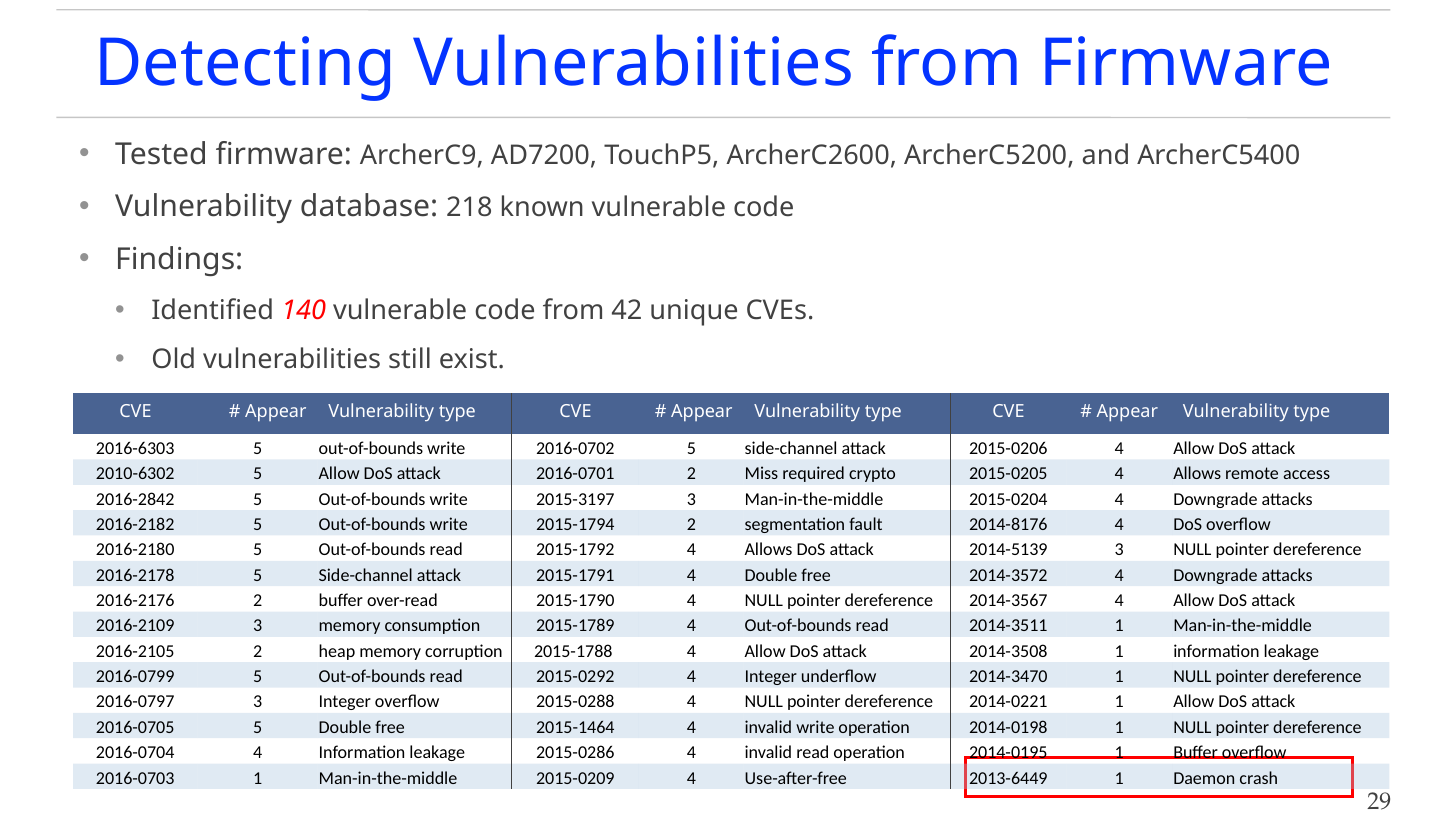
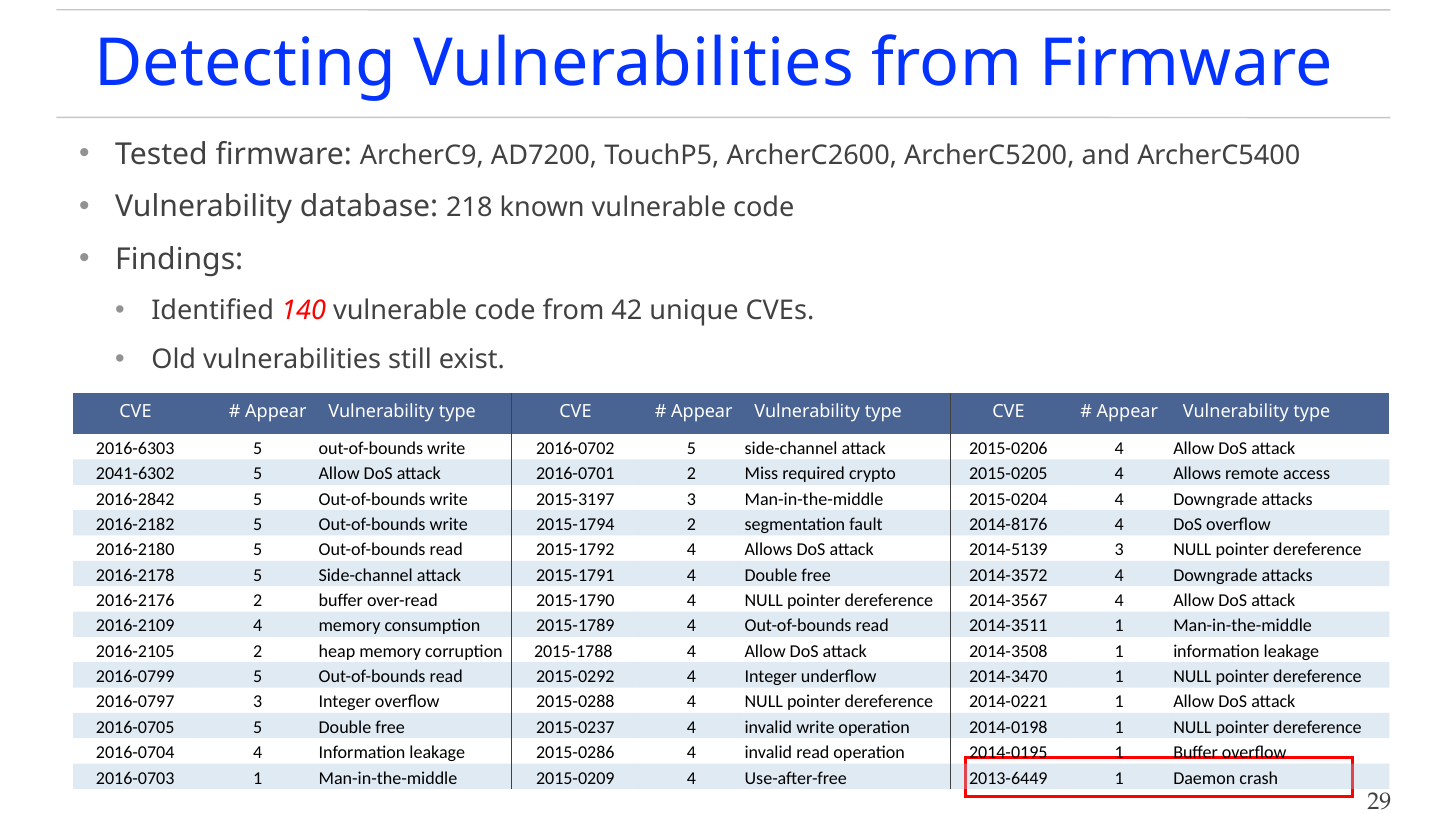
2010-6302: 2010-6302 -> 2041-6302
2016-2109 3: 3 -> 4
2015-1464: 2015-1464 -> 2015-0237
